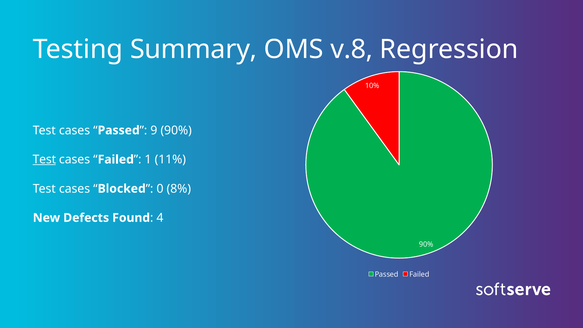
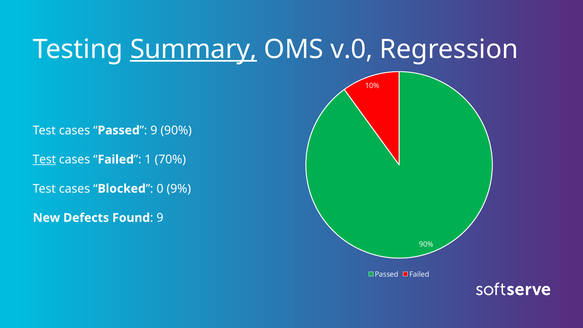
Summary underline: none -> present
v.8: v.8 -> v.0
11%: 11% -> 70%
8%: 8% -> 9%
4 at (160, 218): 4 -> 9
